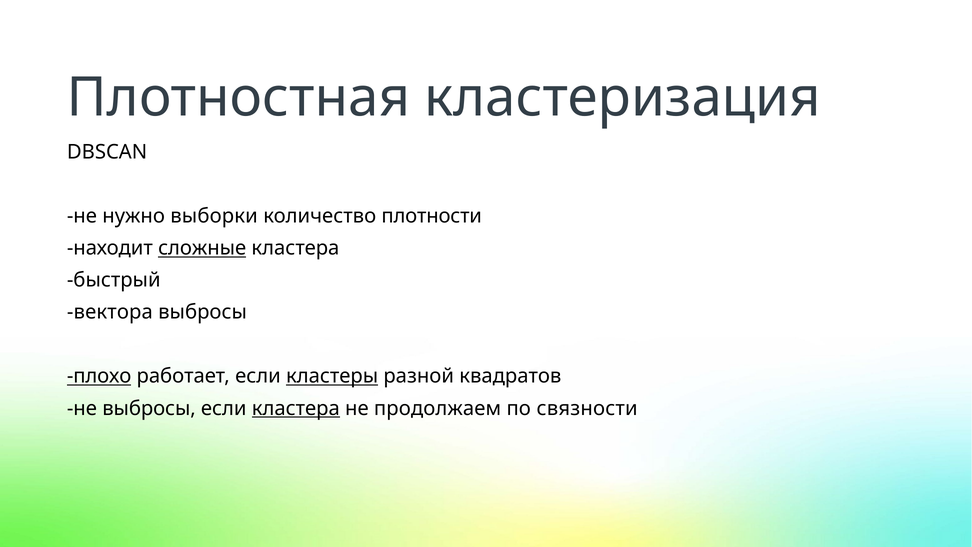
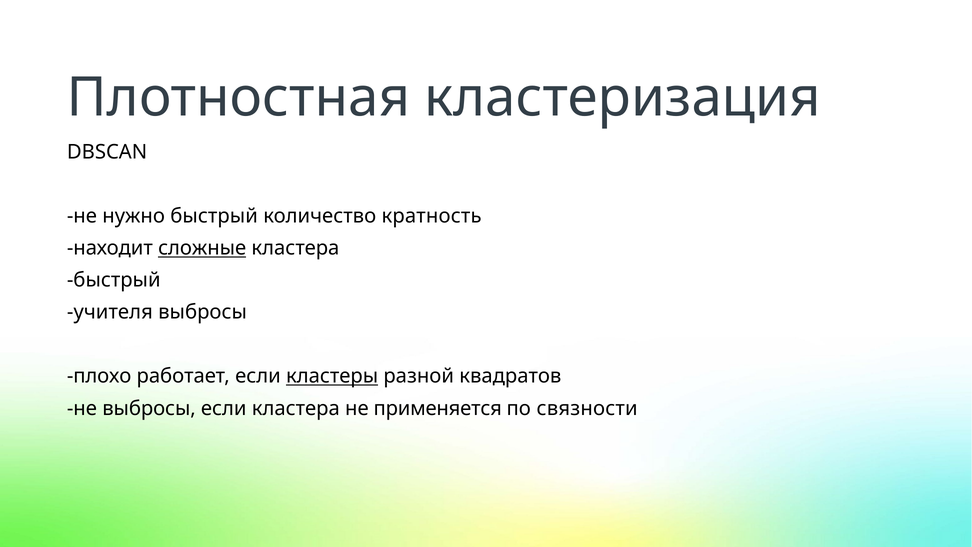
нужно выборки: выборки -> быстрый
плотности: плотности -> кратность
вектора: вектора -> учителя
плохо underline: present -> none
кластера at (296, 408) underline: present -> none
продолжаем: продолжаем -> применяется
